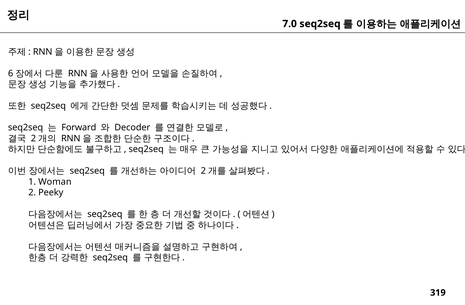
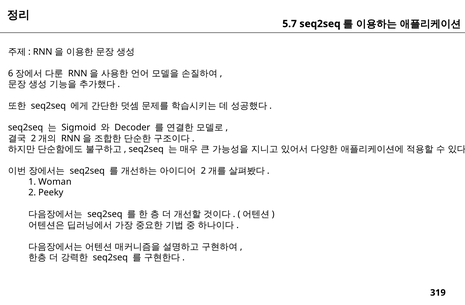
7.0: 7.0 -> 5.7
Forward: Forward -> Sigmoid
